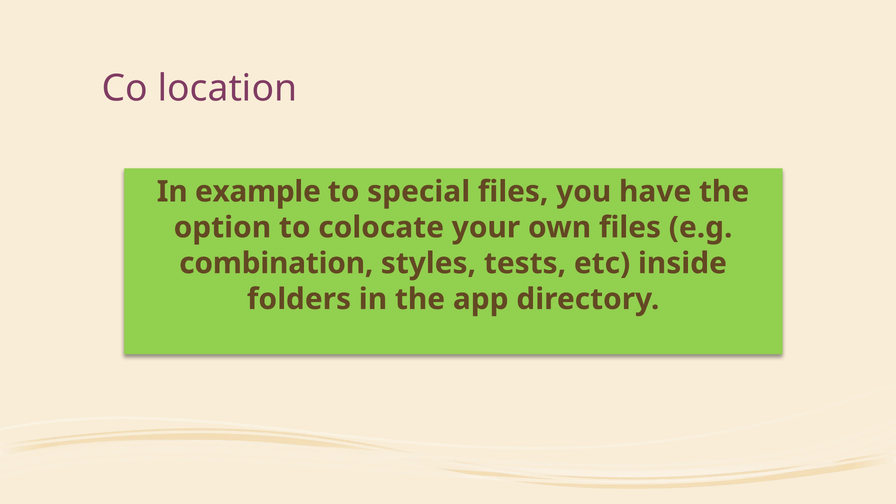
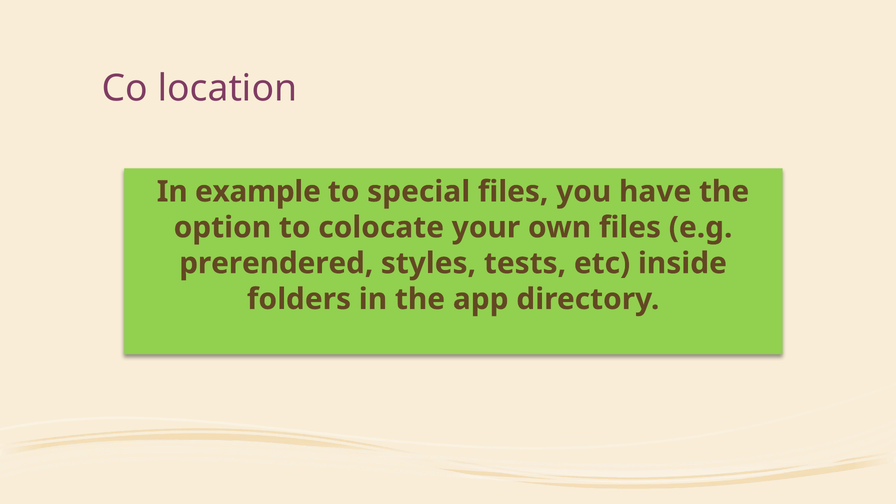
combination: combination -> prerendered
